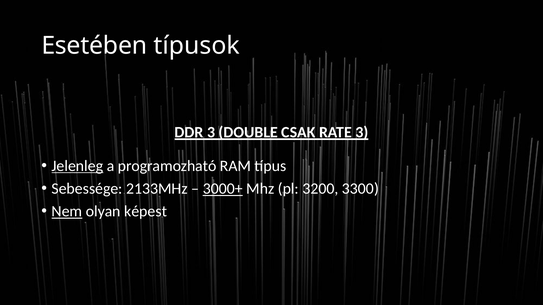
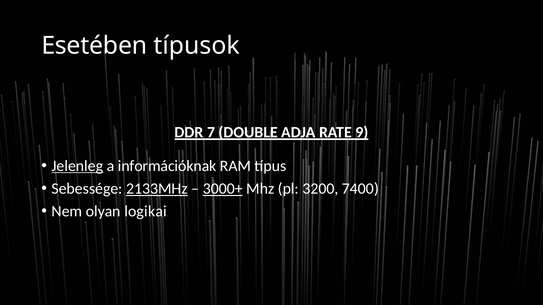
DDR 3: 3 -> 7
CSAK: CSAK -> ADJA
RATE 3: 3 -> 9
programozható: programozható -> információknak
2133MHz underline: none -> present
3300: 3300 -> 7400
Nem underline: present -> none
képest: képest -> logikai
